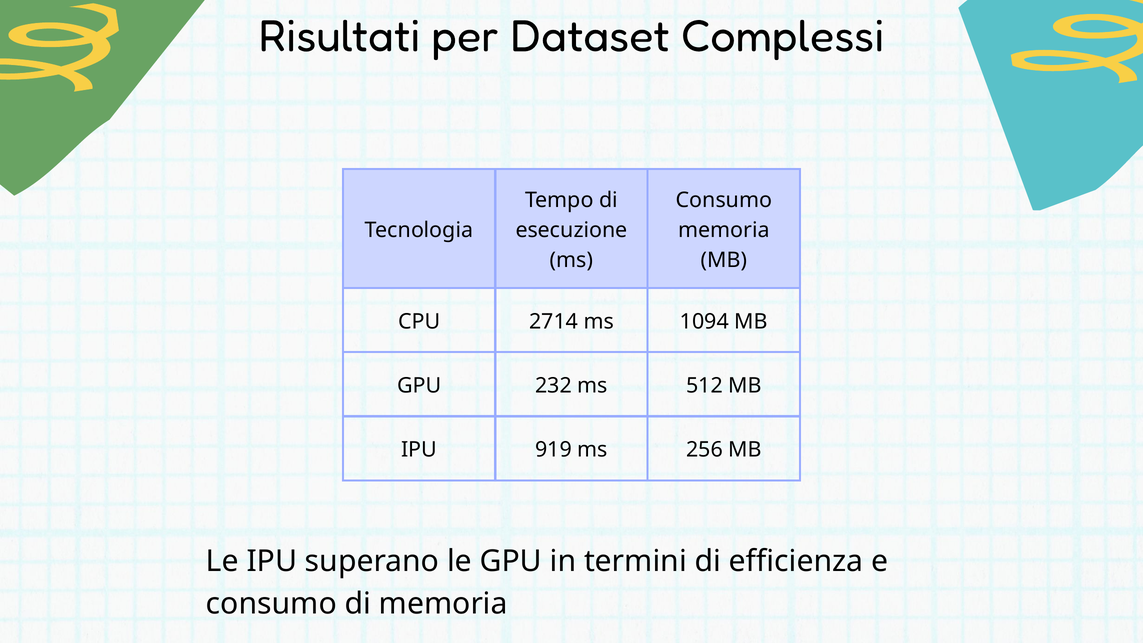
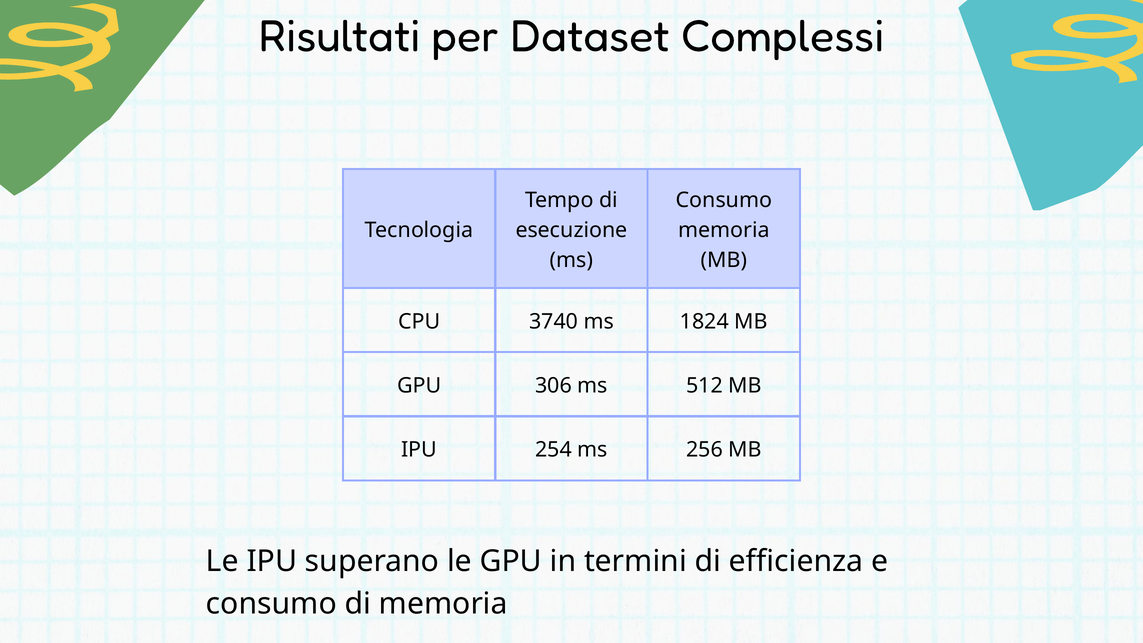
2714: 2714 -> 3740
1094: 1094 -> 1824
232: 232 -> 306
919: 919 -> 254
